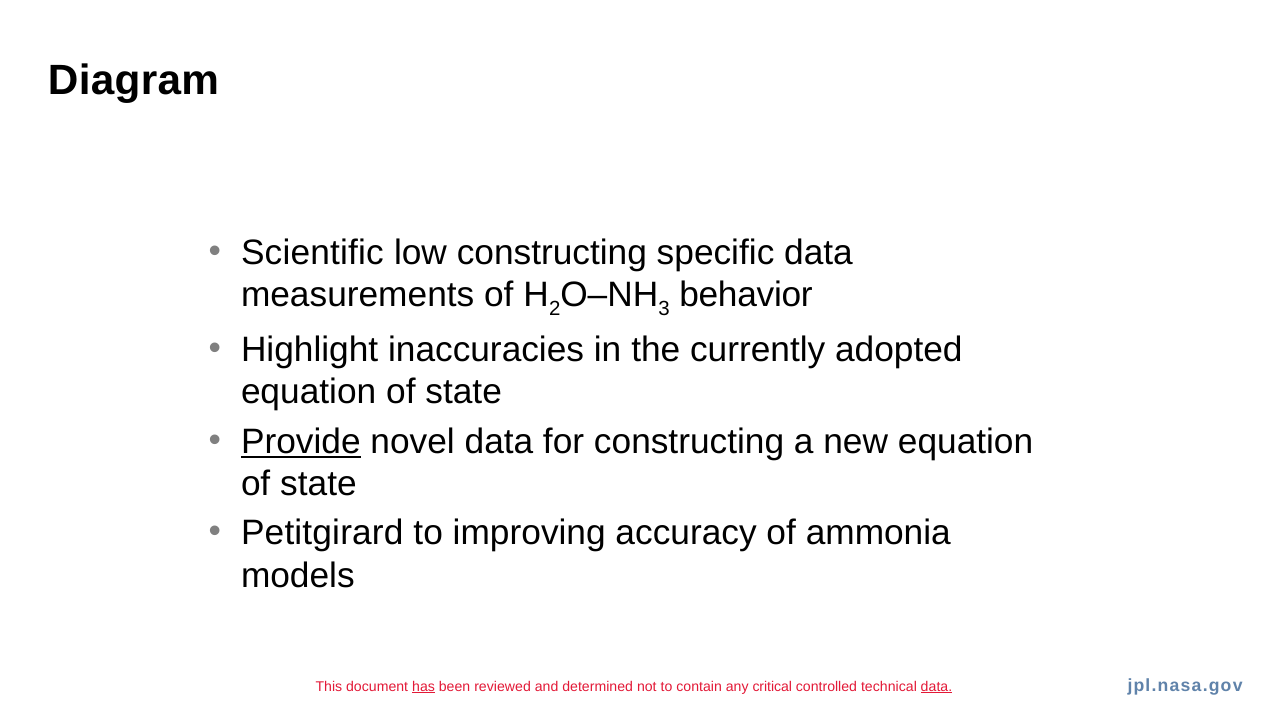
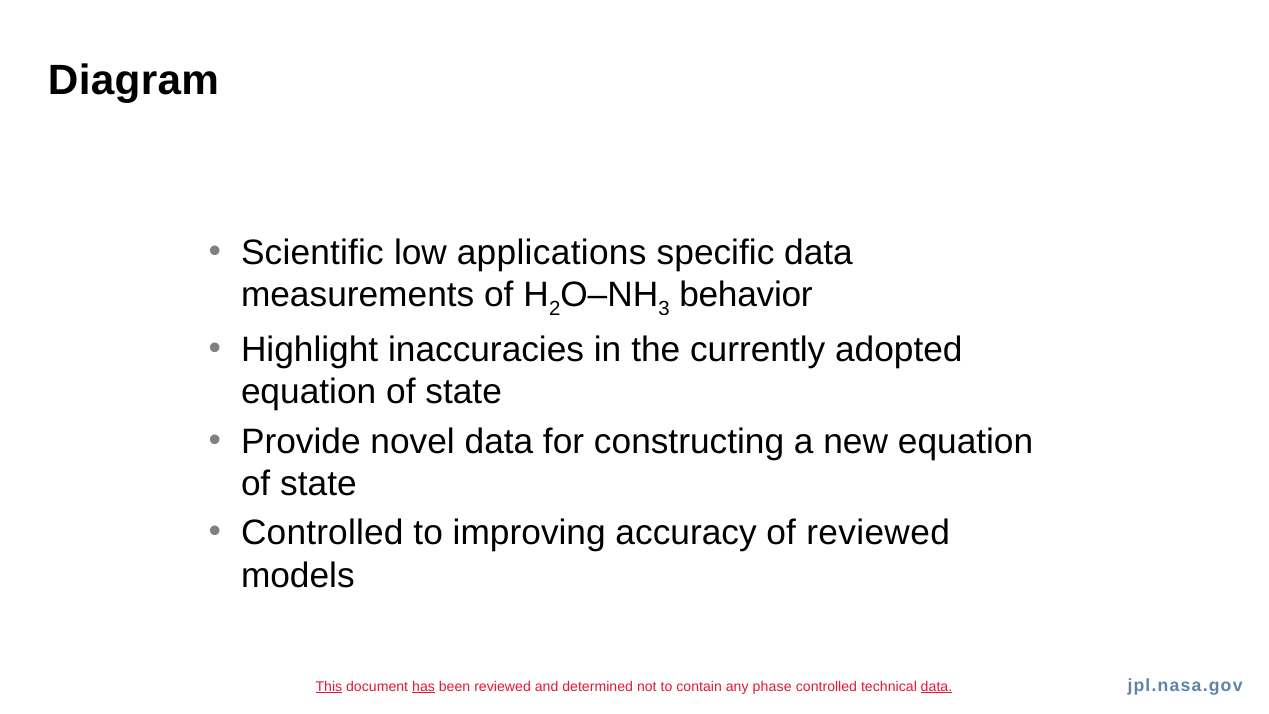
low constructing: constructing -> applications
Provide underline: present -> none
Petitgirard at (322, 533): Petitgirard -> Controlled
of ammonia: ammonia -> reviewed
This underline: none -> present
critical: critical -> phase
